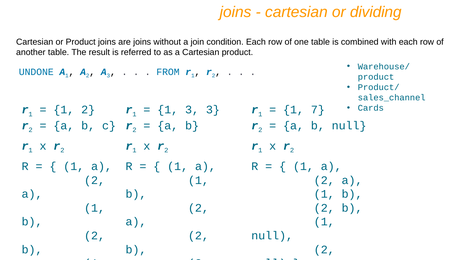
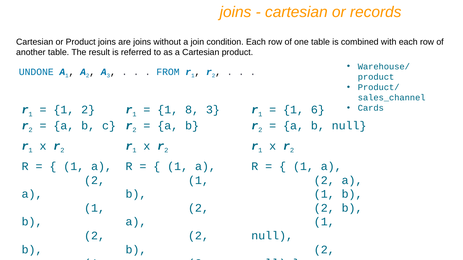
dividing: dividing -> records
1 3: 3 -> 8
7: 7 -> 6
